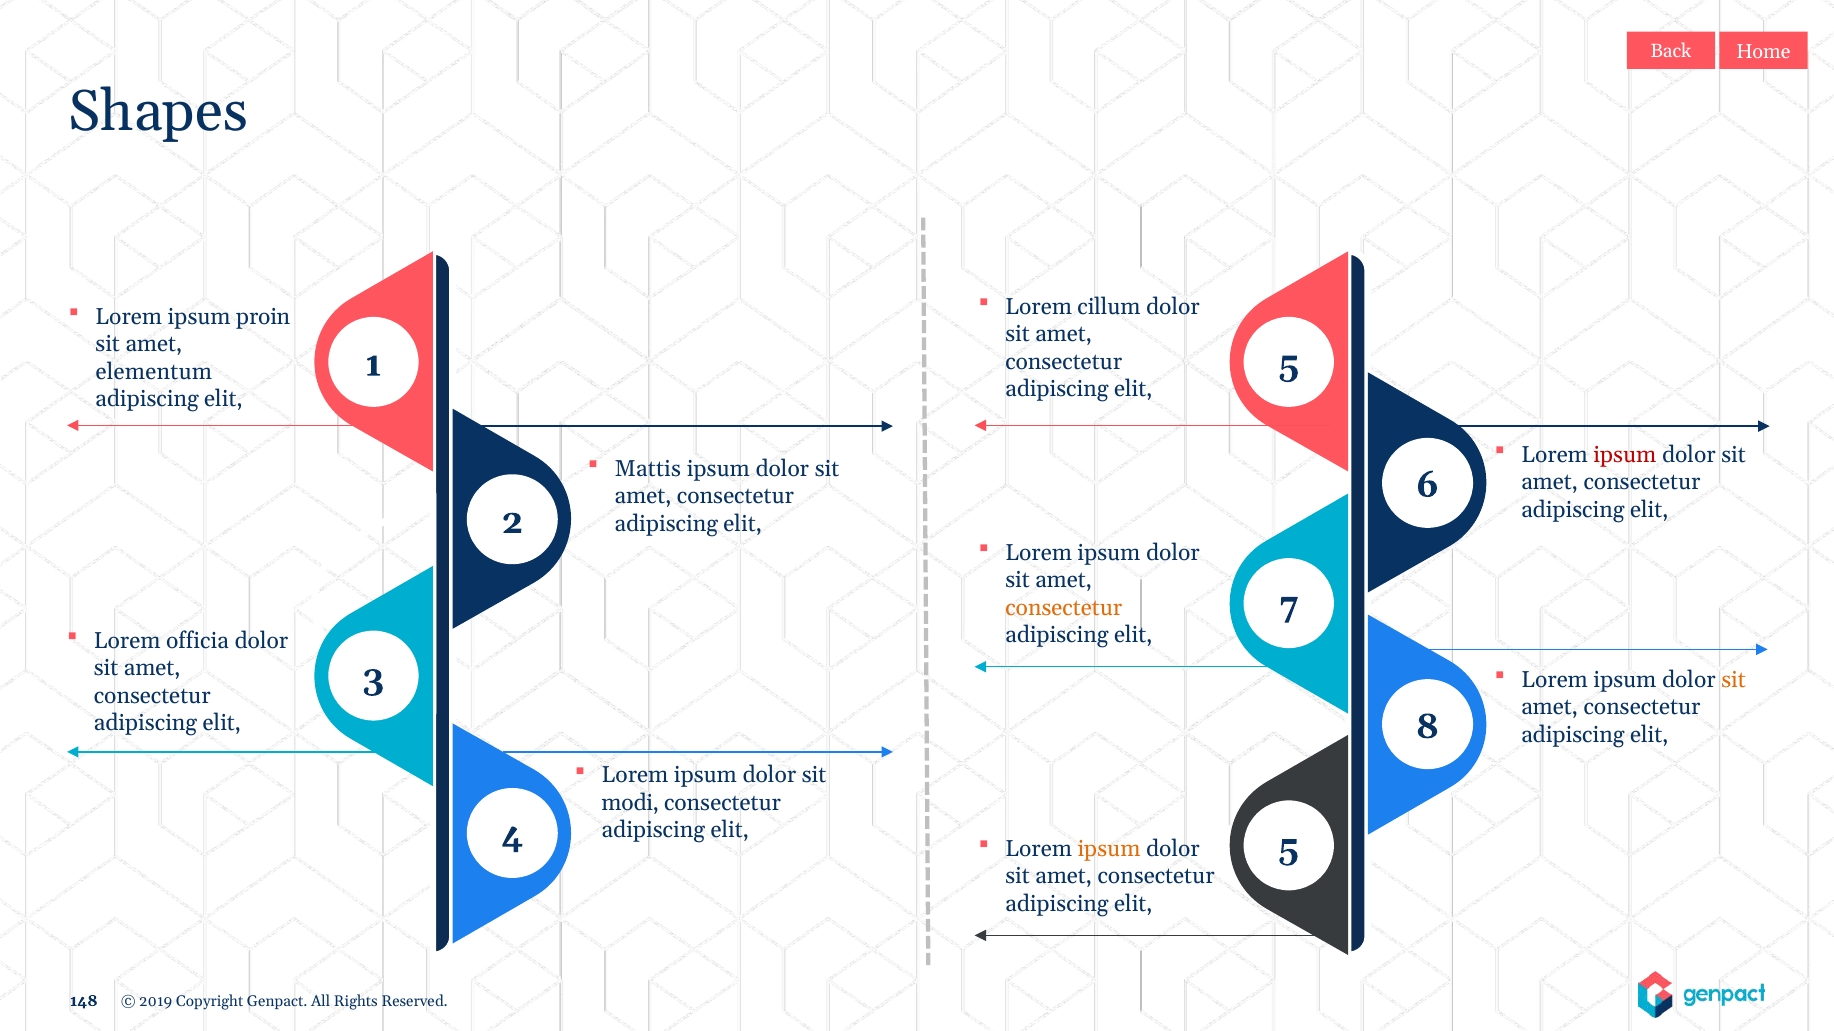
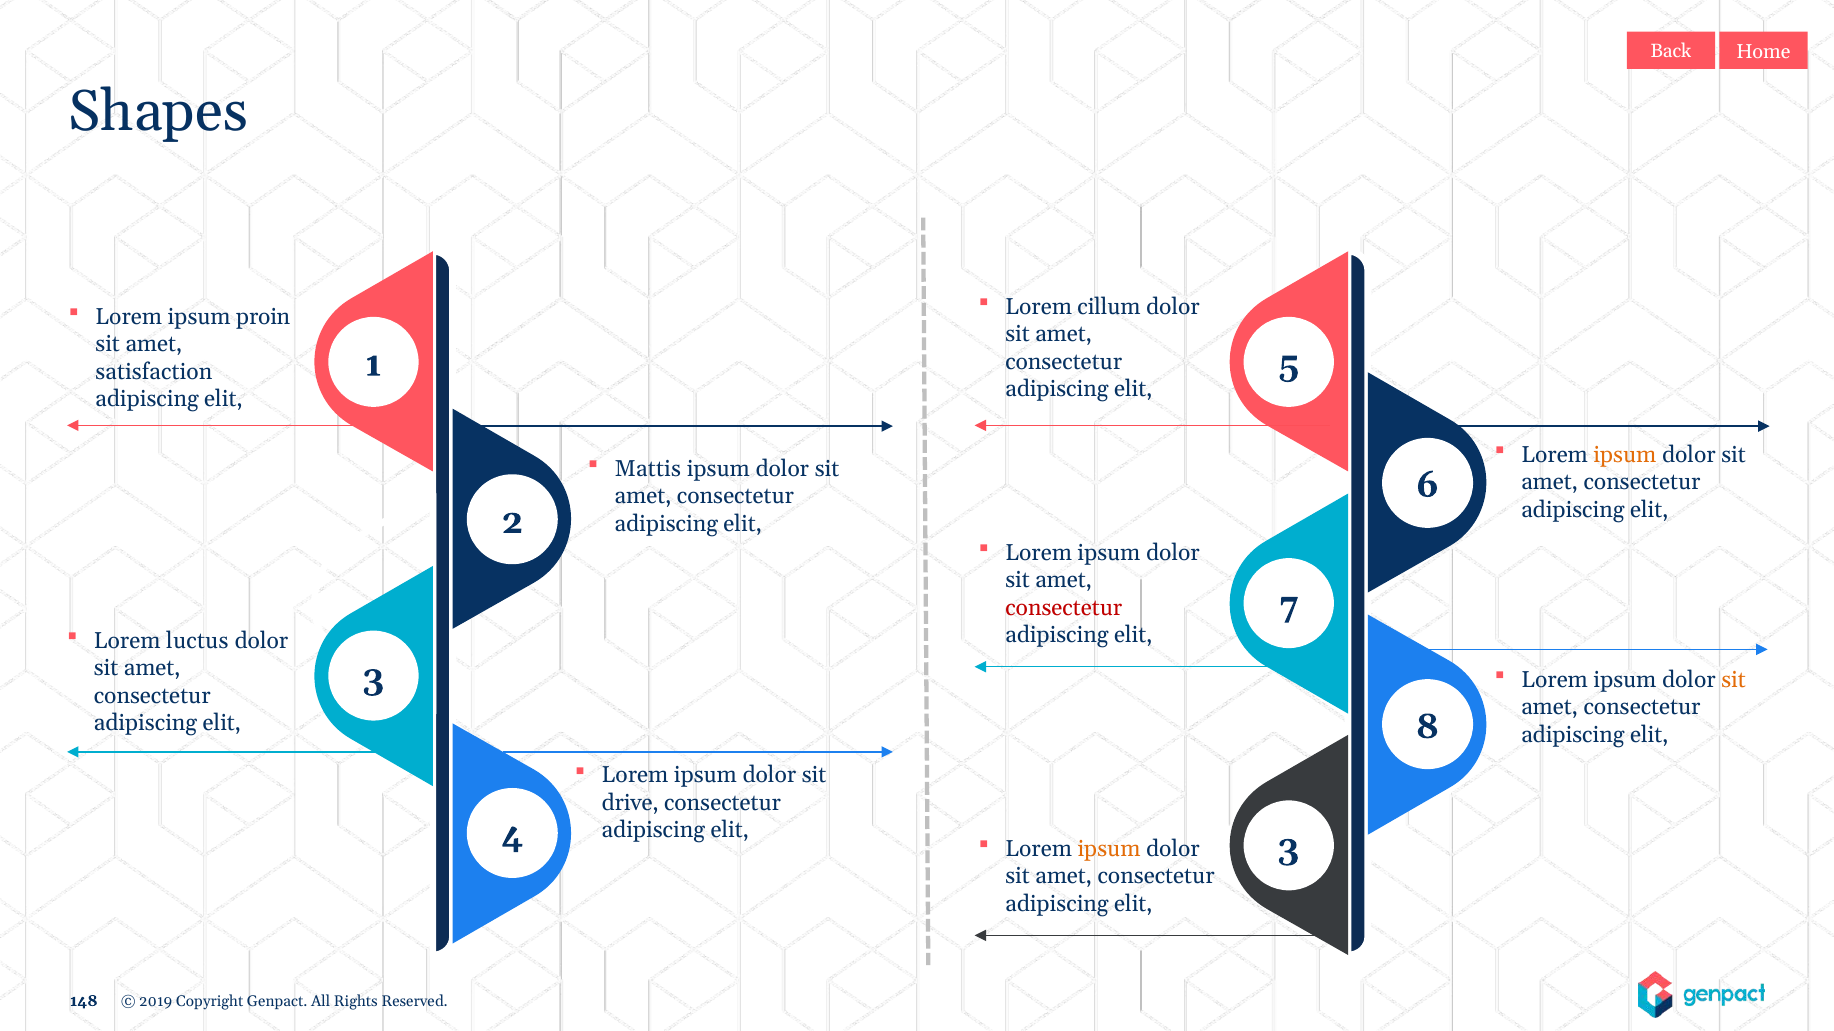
elementum: elementum -> satisfaction
ipsum at (1625, 455) colour: red -> orange
consectetur at (1064, 608) colour: orange -> red
officia: officia -> luctus
modi: modi -> drive
elit 5: 5 -> 3
